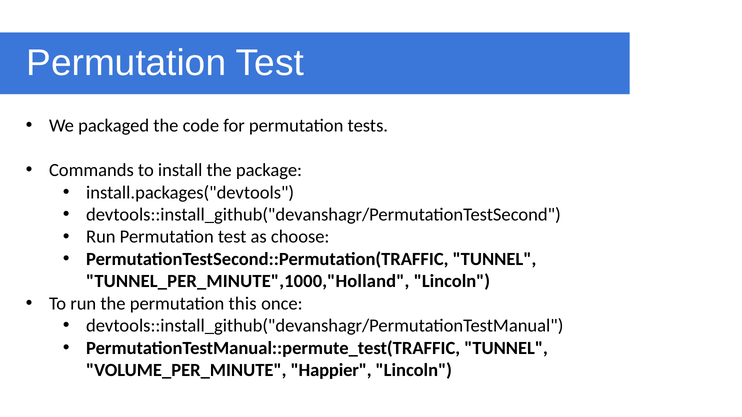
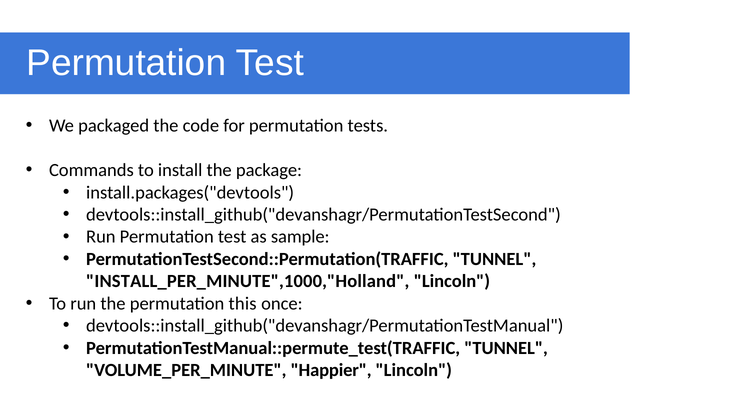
choose: choose -> sample
TUNNEL_PER_MINUTE",1000,"Holland: TUNNEL_PER_MINUTE",1000,"Holland -> INSTALL_PER_MINUTE",1000,"Holland
